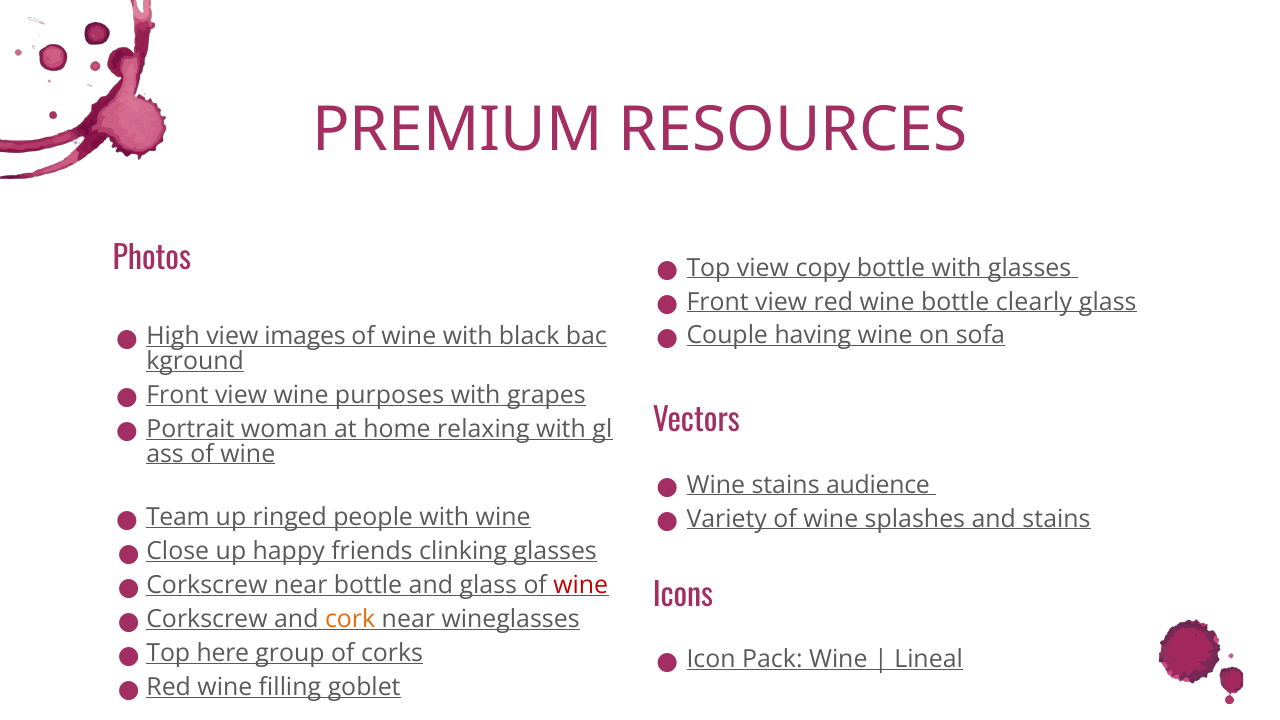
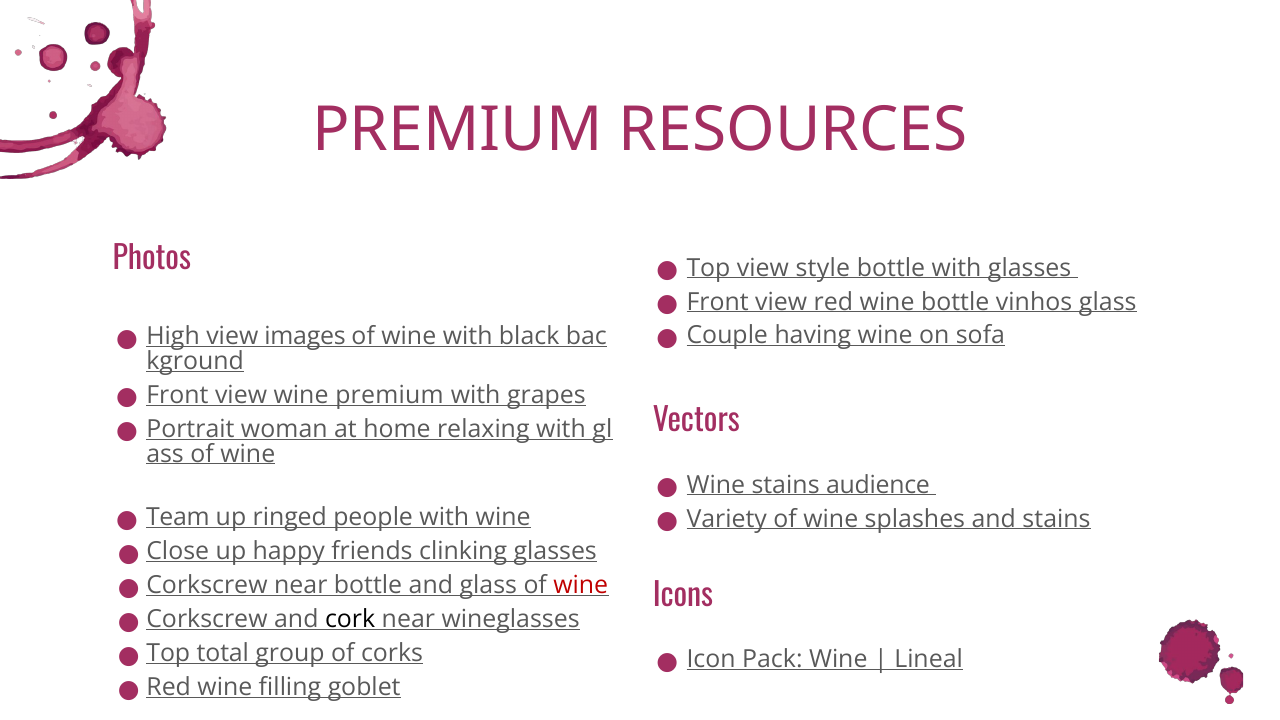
copy: copy -> style
clearly: clearly -> vinhos
wine purposes: purposes -> premium
cork colour: orange -> black
here: here -> total
